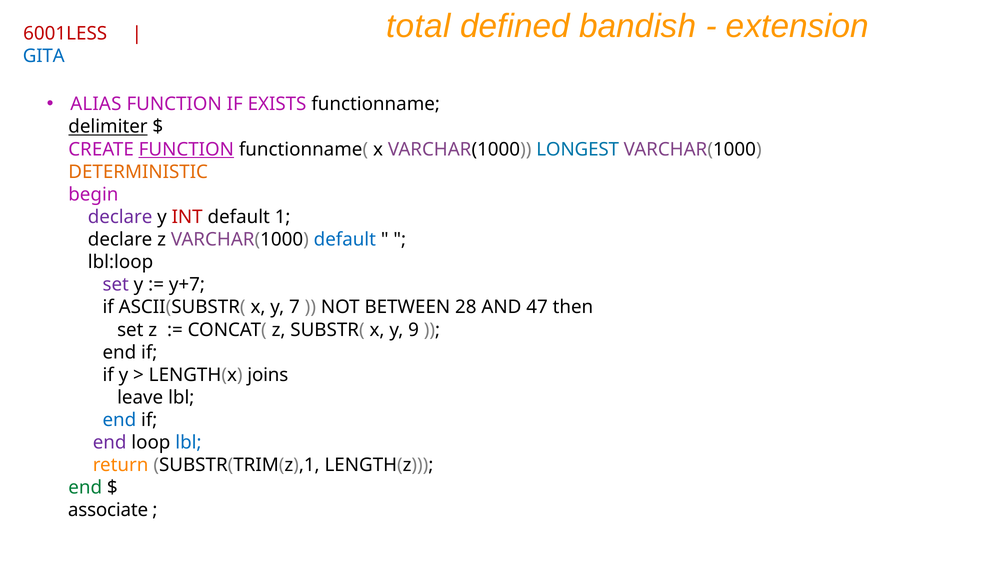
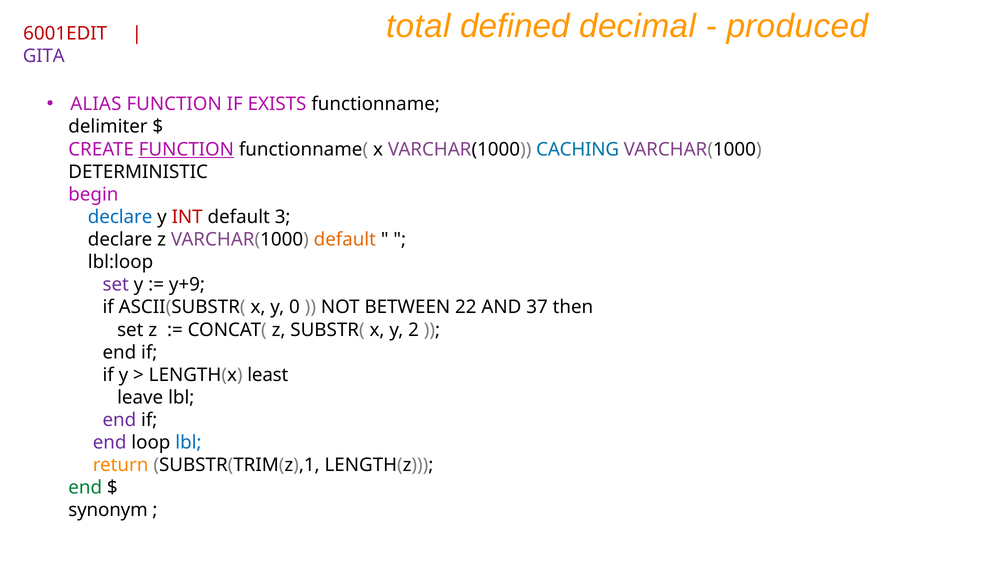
bandish: bandish -> decimal
extension: extension -> produced
6001LESS: 6001LESS -> 6001EDIT
GITA colour: blue -> purple
delimiter underline: present -> none
LONGEST: LONGEST -> CACHING
DETERMINISTIC colour: orange -> black
declare at (120, 217) colour: purple -> blue
1: 1 -> 3
default at (345, 239) colour: blue -> orange
y+7: y+7 -> y+9
7: 7 -> 0
28: 28 -> 22
47: 47 -> 37
9: 9 -> 2
joins: joins -> least
end at (119, 420) colour: blue -> purple
associate: associate -> synonym
